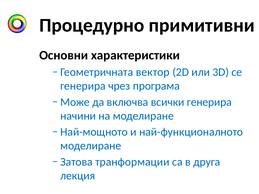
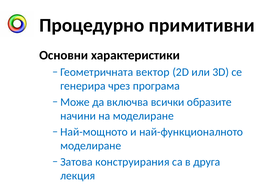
всички генерира: генерира -> образите
транформации: транформации -> конструирания
